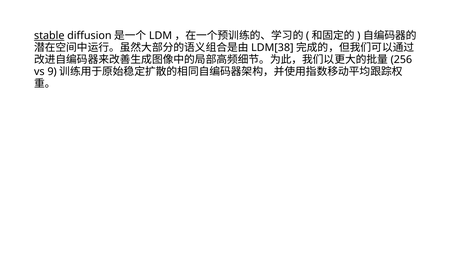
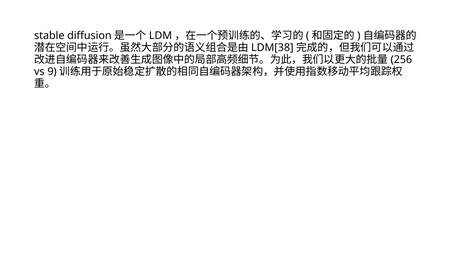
stable underline: present -> none
